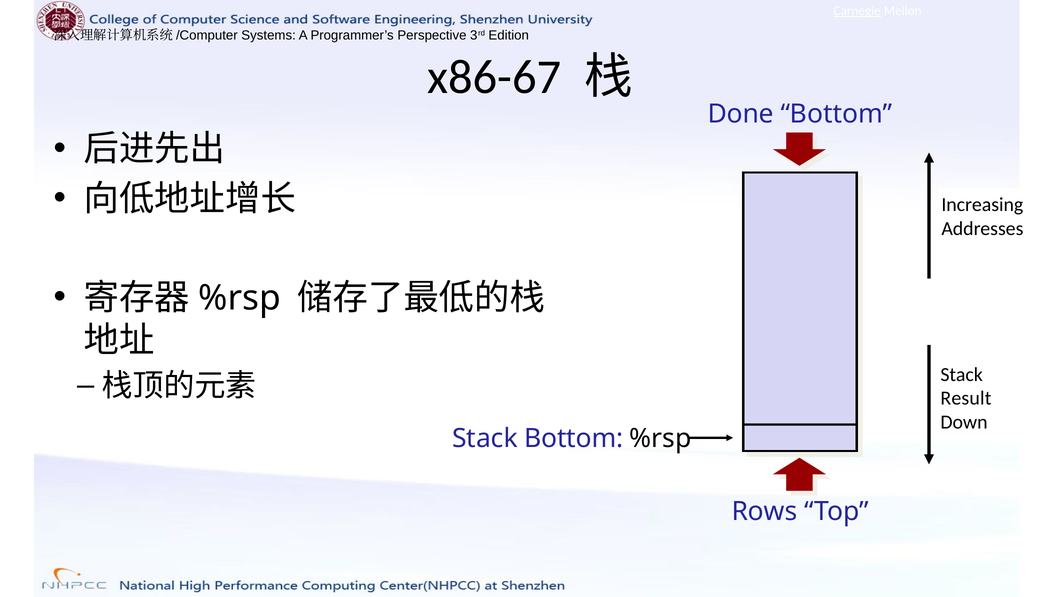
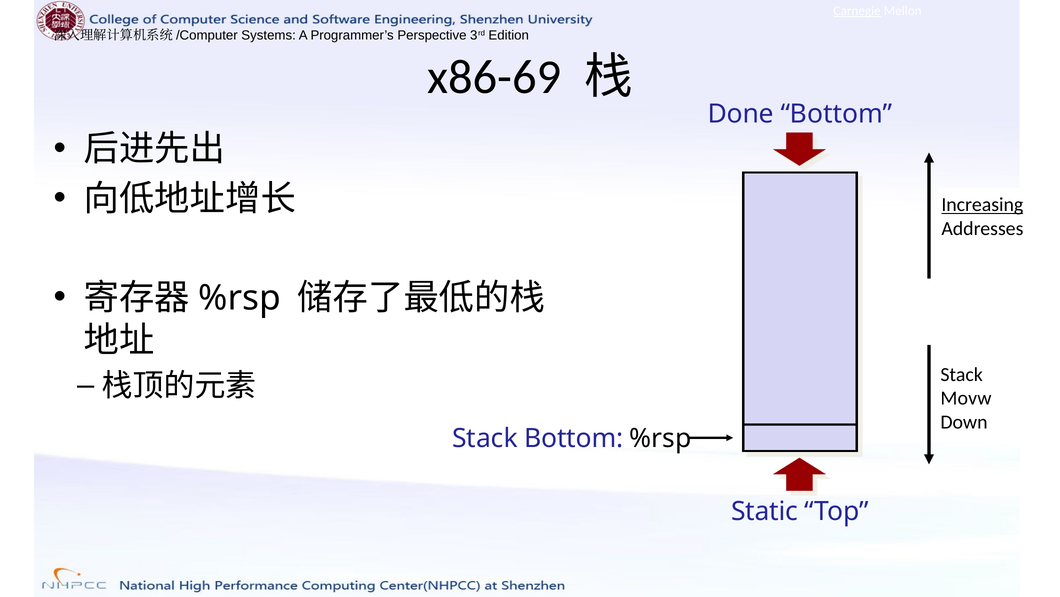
x86-67: x86-67 -> x86-69
Increasing underline: none -> present
Result: Result -> Movw
Rows: Rows -> Static
